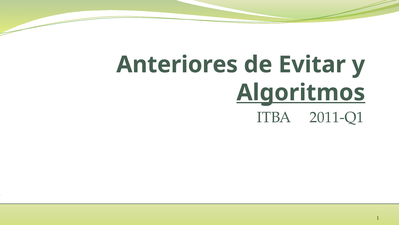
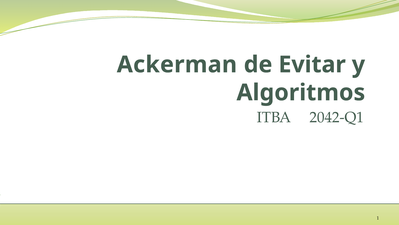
Anteriores: Anteriores -> Ackerman
Algoritmos underline: present -> none
2011-Q1: 2011-Q1 -> 2042-Q1
